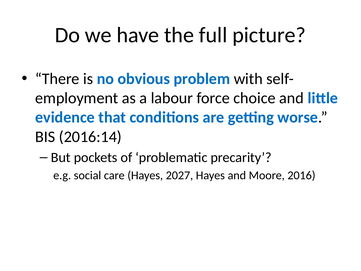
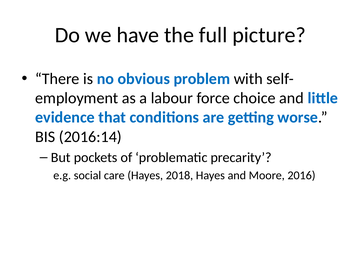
2027: 2027 -> 2018
